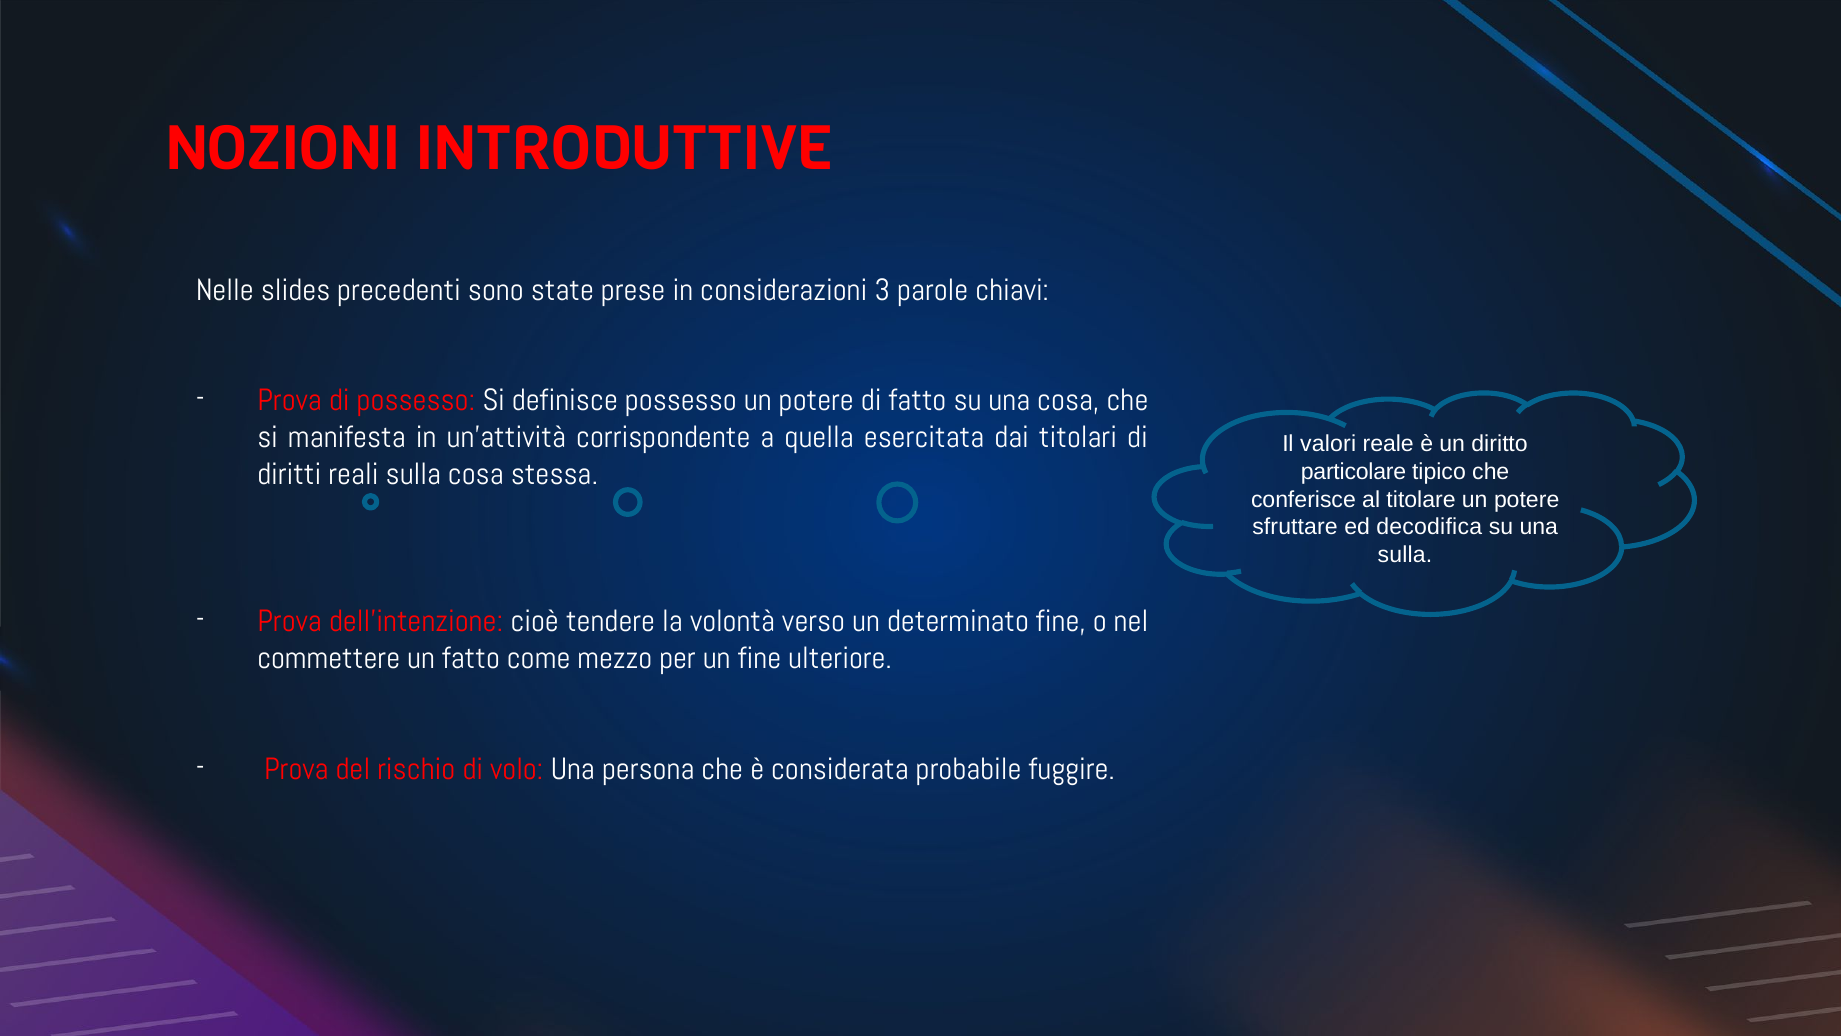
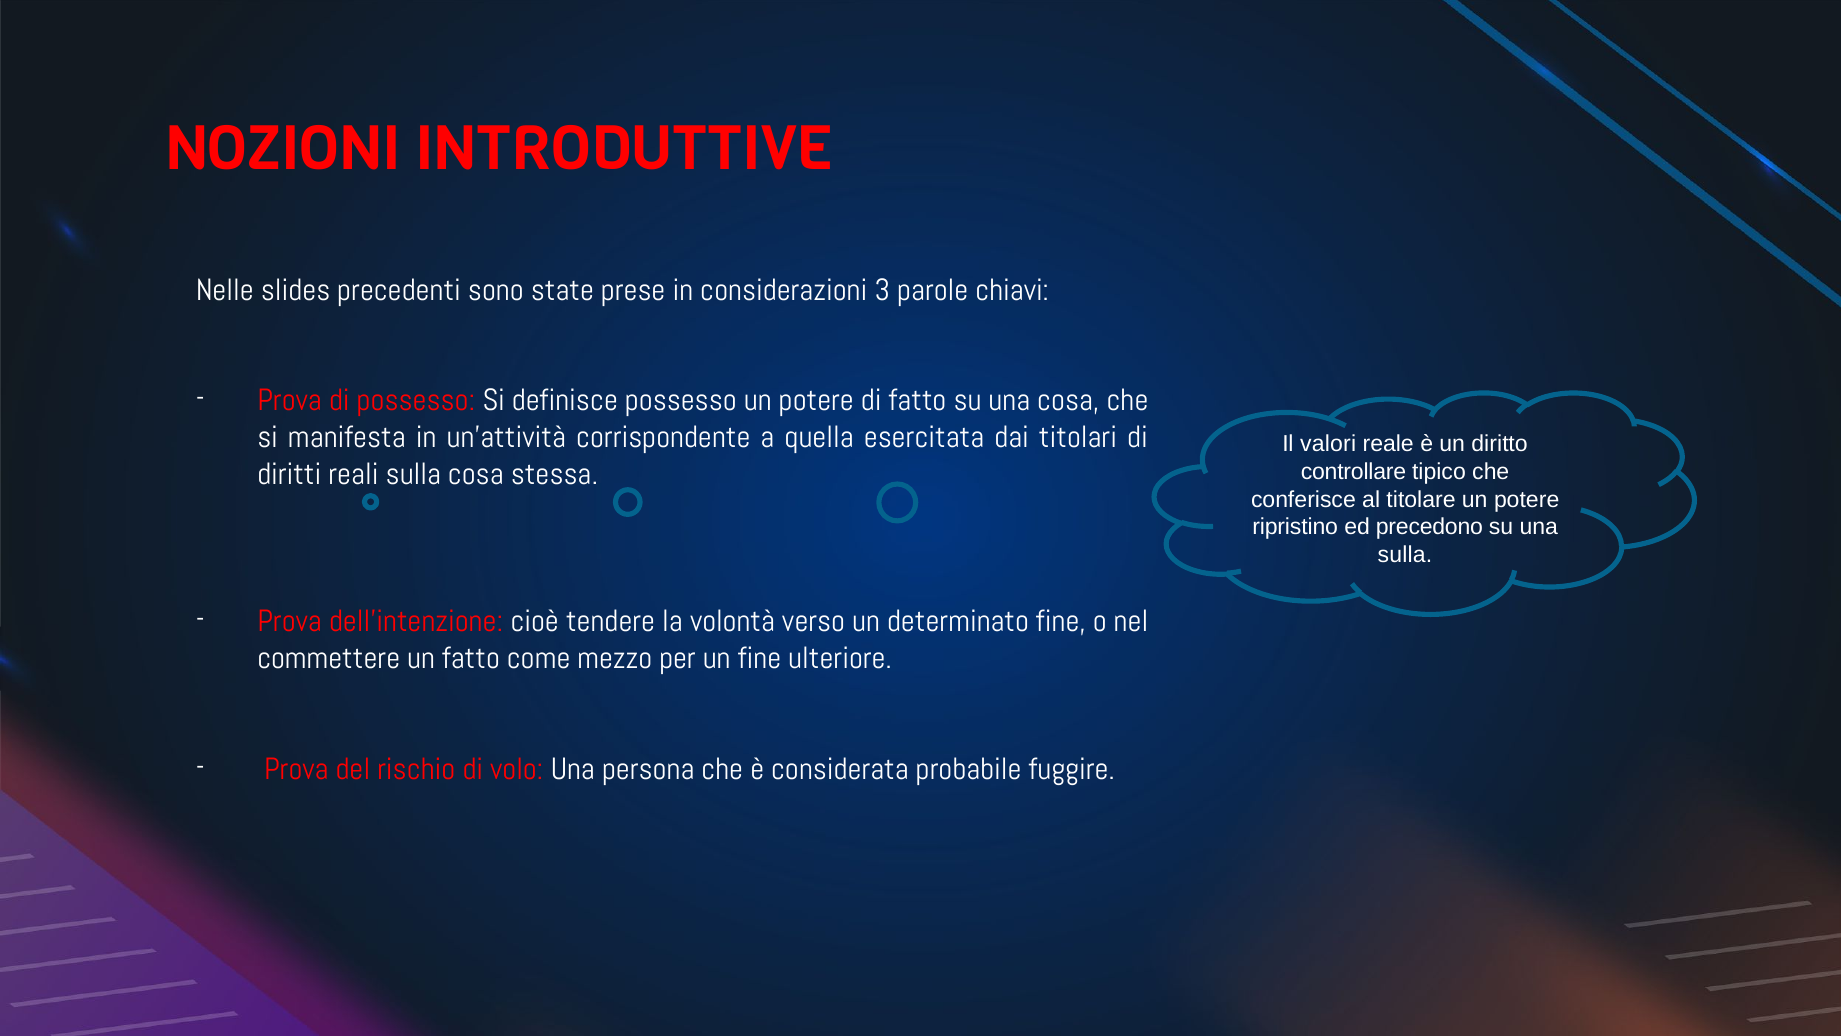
particolare: particolare -> controllare
sfruttare: sfruttare -> ripristino
decodifica: decodifica -> precedono
